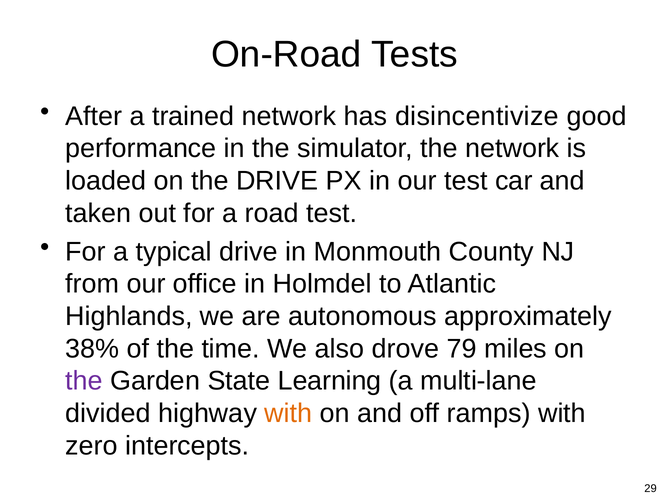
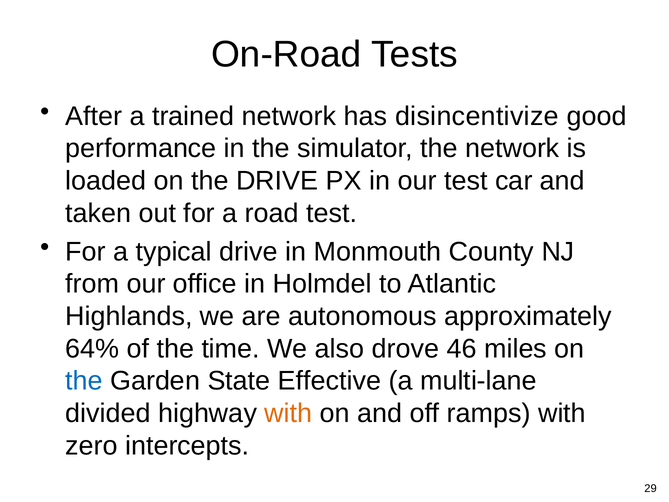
38%: 38% -> 64%
79: 79 -> 46
the at (84, 381) colour: purple -> blue
Learning: Learning -> Effective
